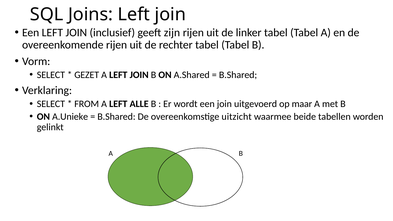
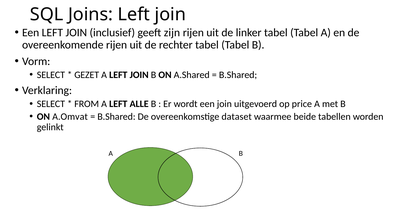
maar: maar -> price
A.Unieke: A.Unieke -> A.Omvat
uitzicht: uitzicht -> dataset
